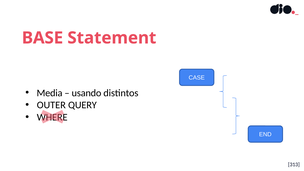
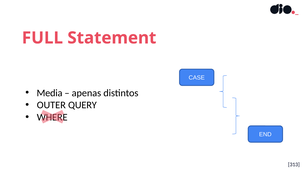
BASE: BASE -> FULL
usando: usando -> apenas
